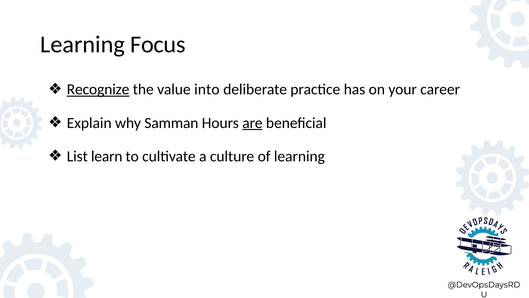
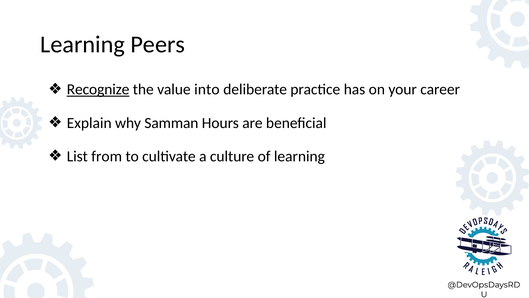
Focus: Focus -> Peers
are underline: present -> none
learn: learn -> from
